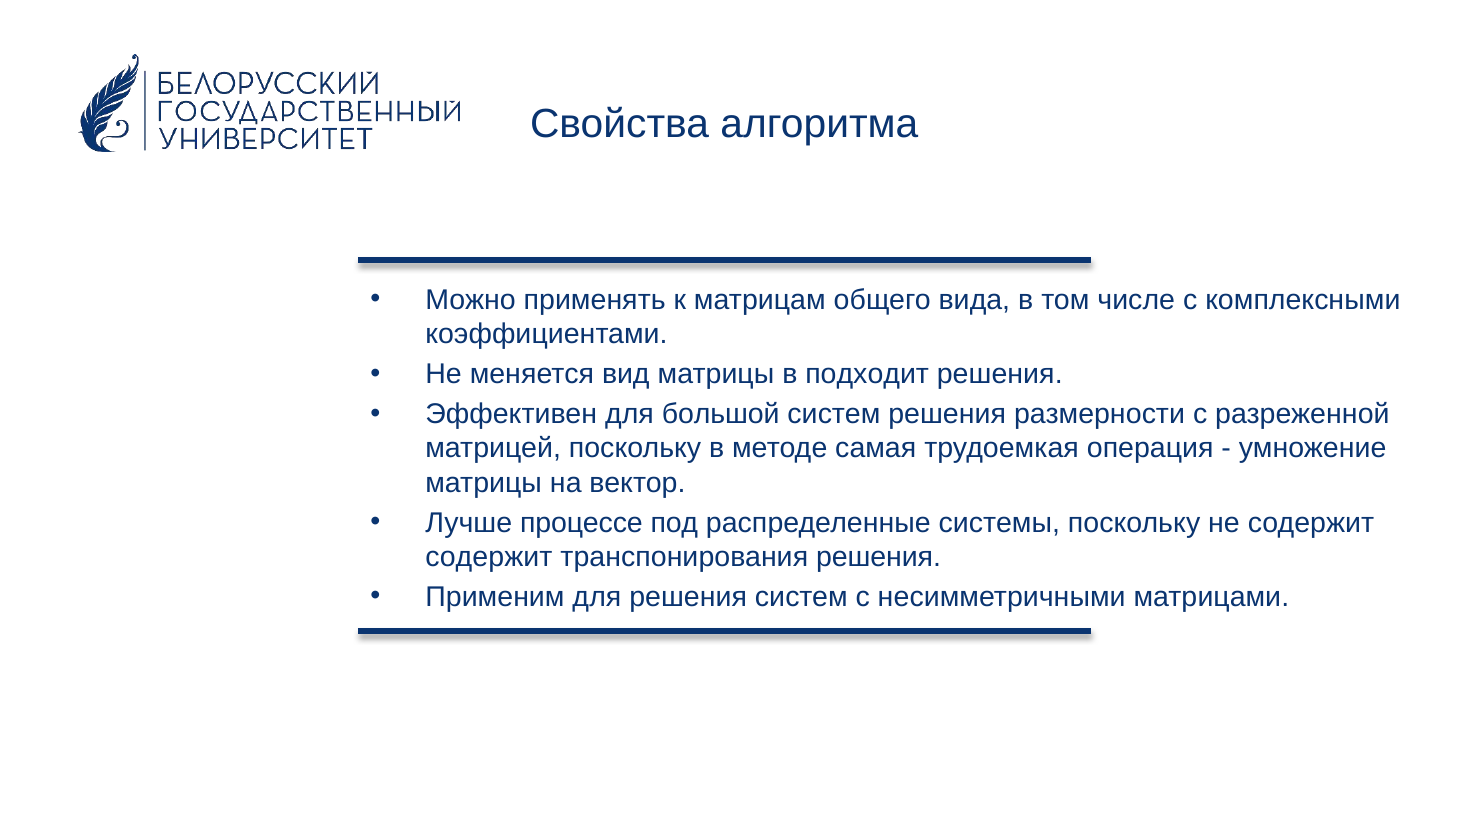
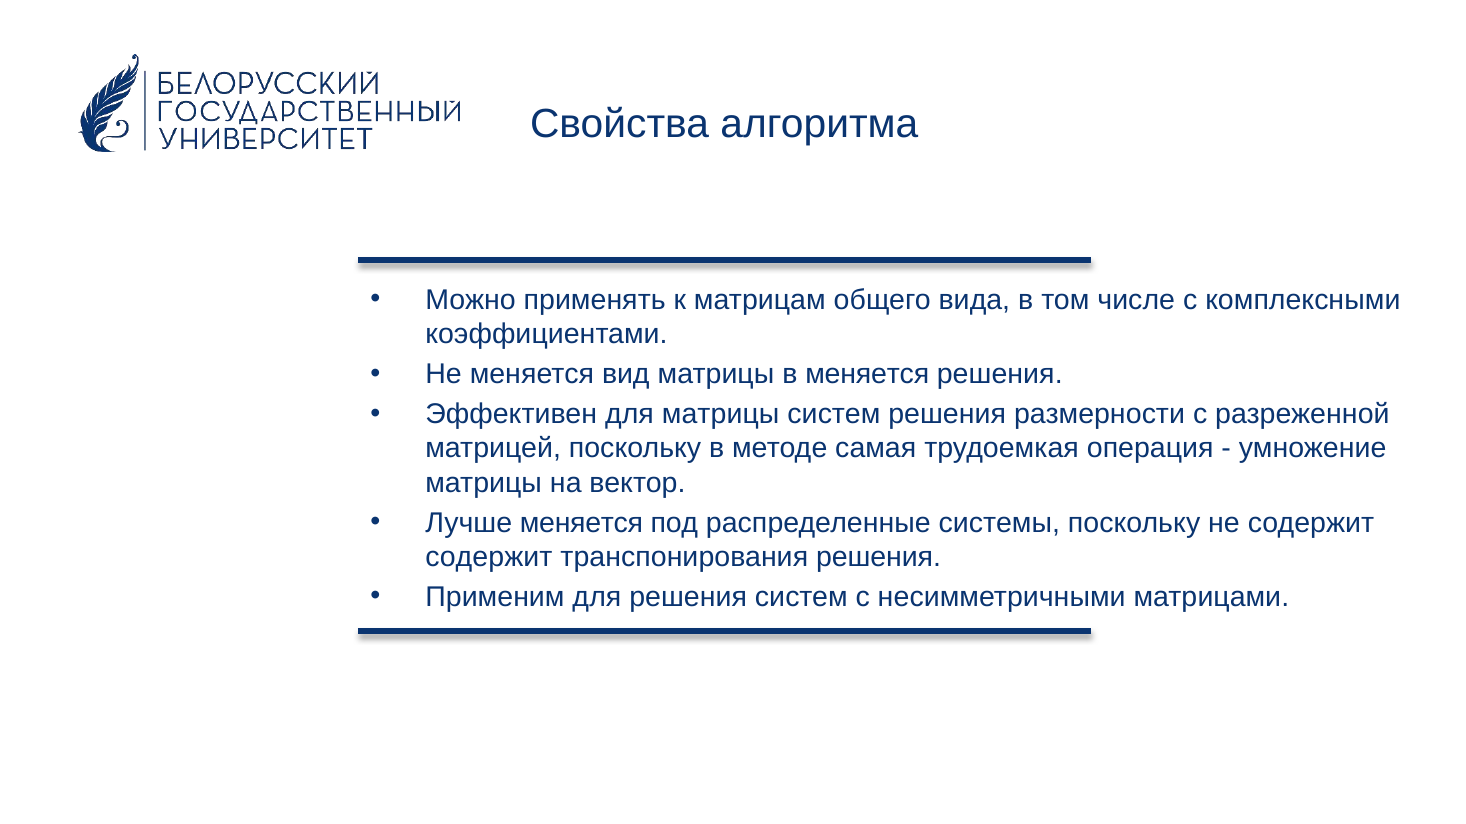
в подходит: подходит -> меняется
для большой: большой -> матрицы
Лучше процессе: процессе -> меняется
